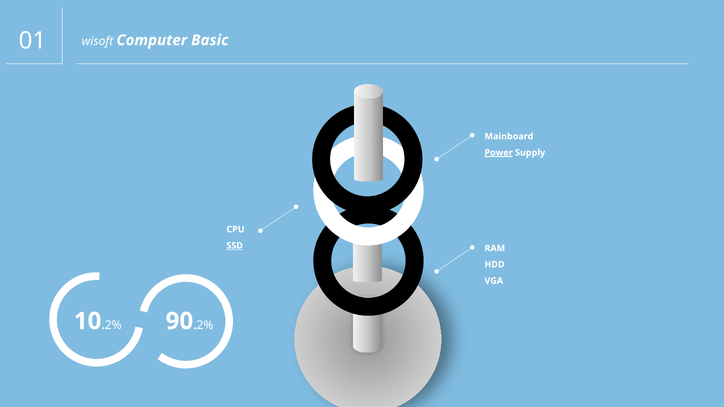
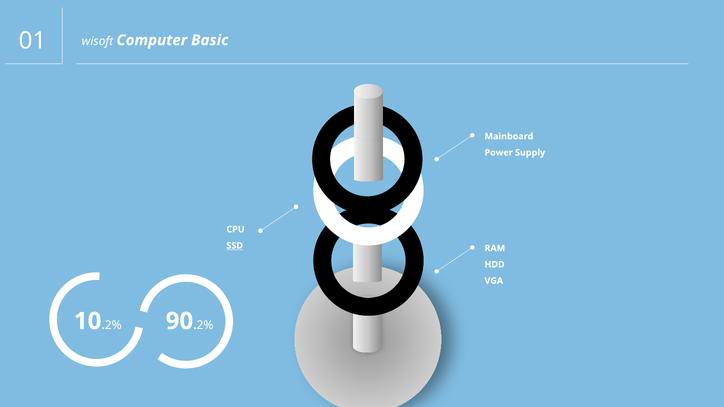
Power underline: present -> none
